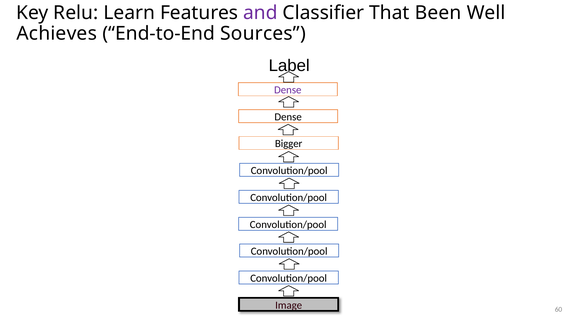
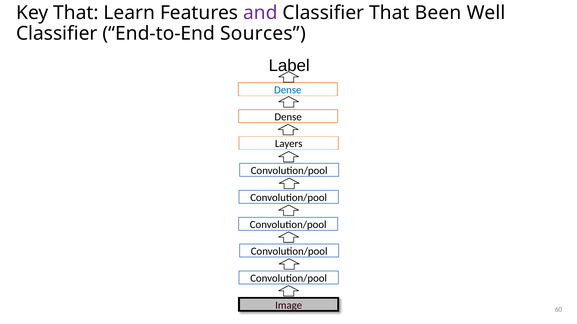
Key Relu: Relu -> That
Achieves at (57, 34): Achieves -> Classifier
Dense at (288, 90) colour: purple -> blue
Bigger: Bigger -> Layers
